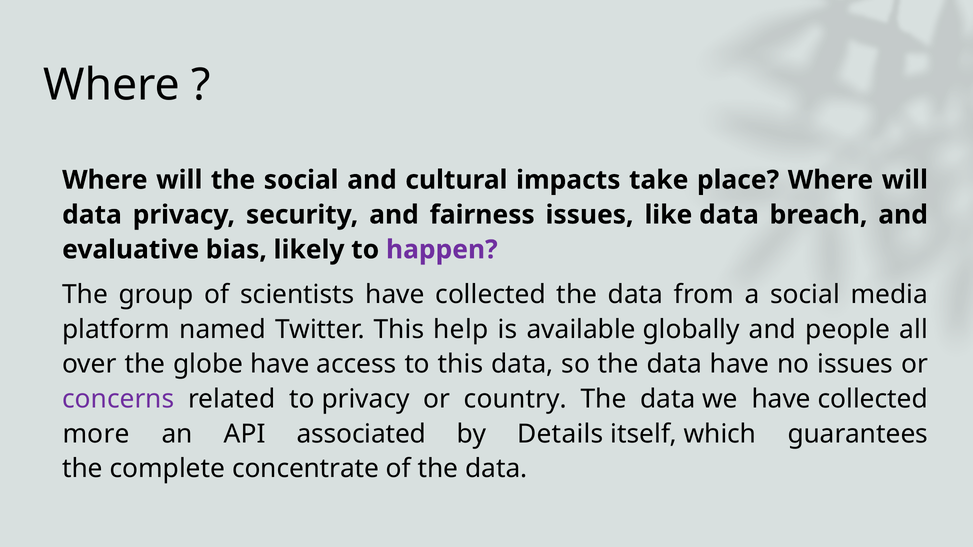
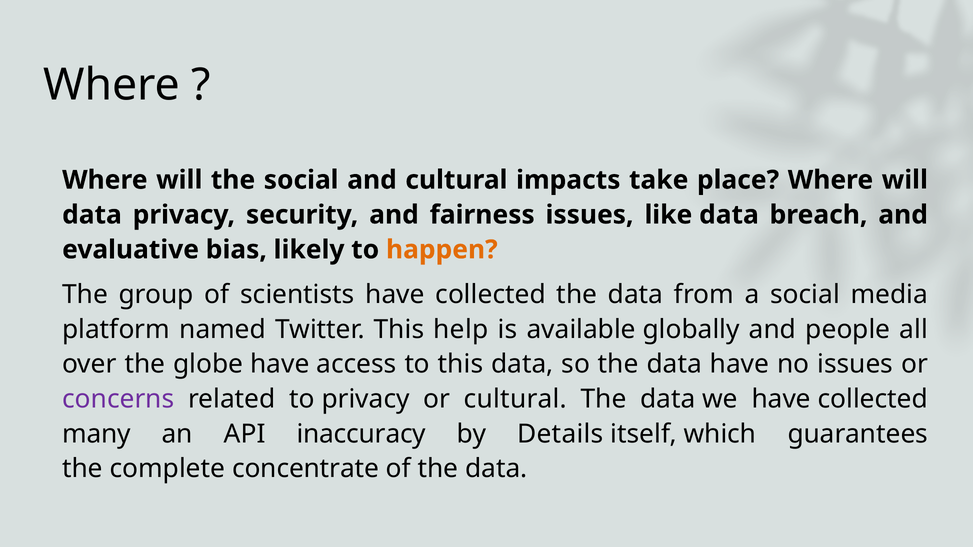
happen colour: purple -> orange
or country: country -> cultural
more: more -> many
associated: associated -> inaccuracy
